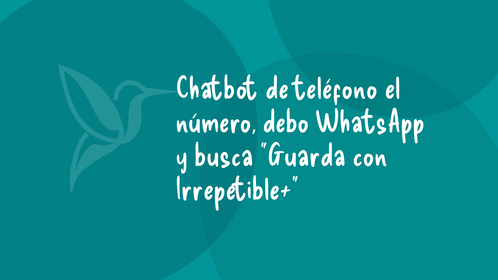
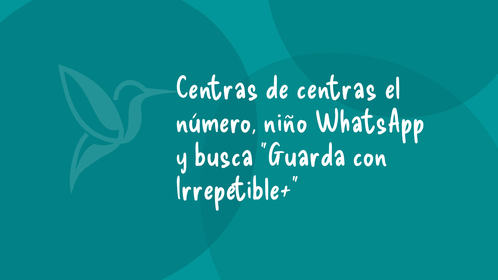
Chatbot at (217, 89): Chatbot -> Centras
de teléfono: teléfono -> centras
debo: debo -> niño
